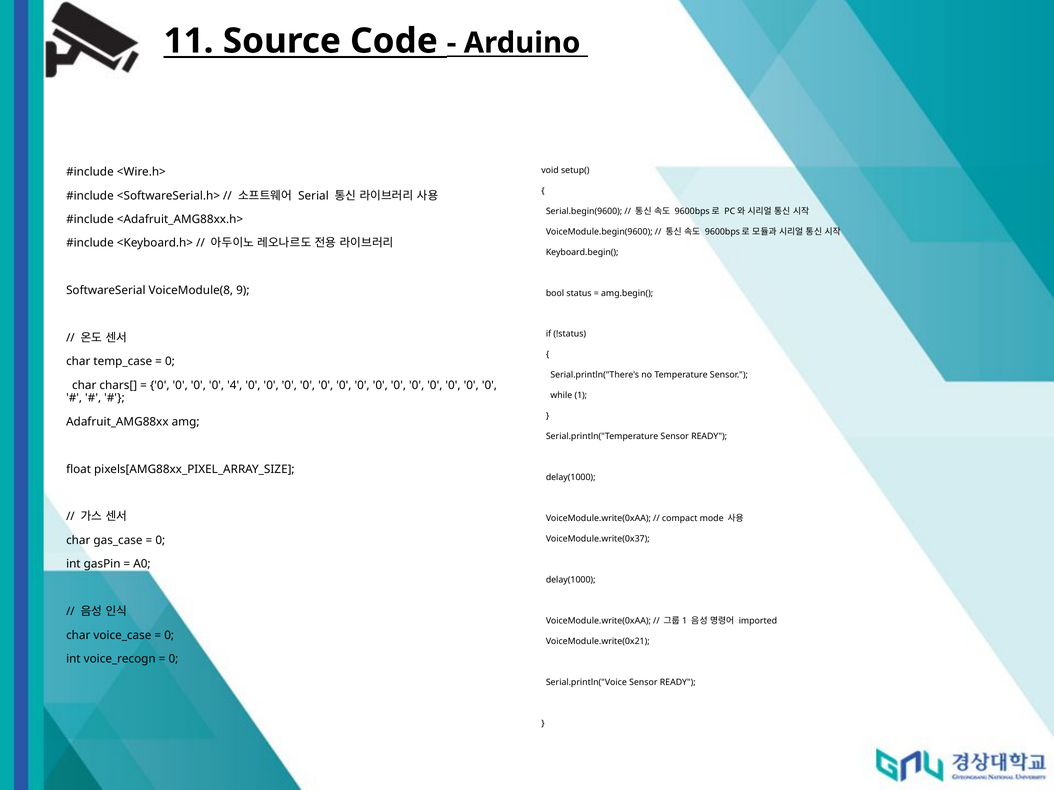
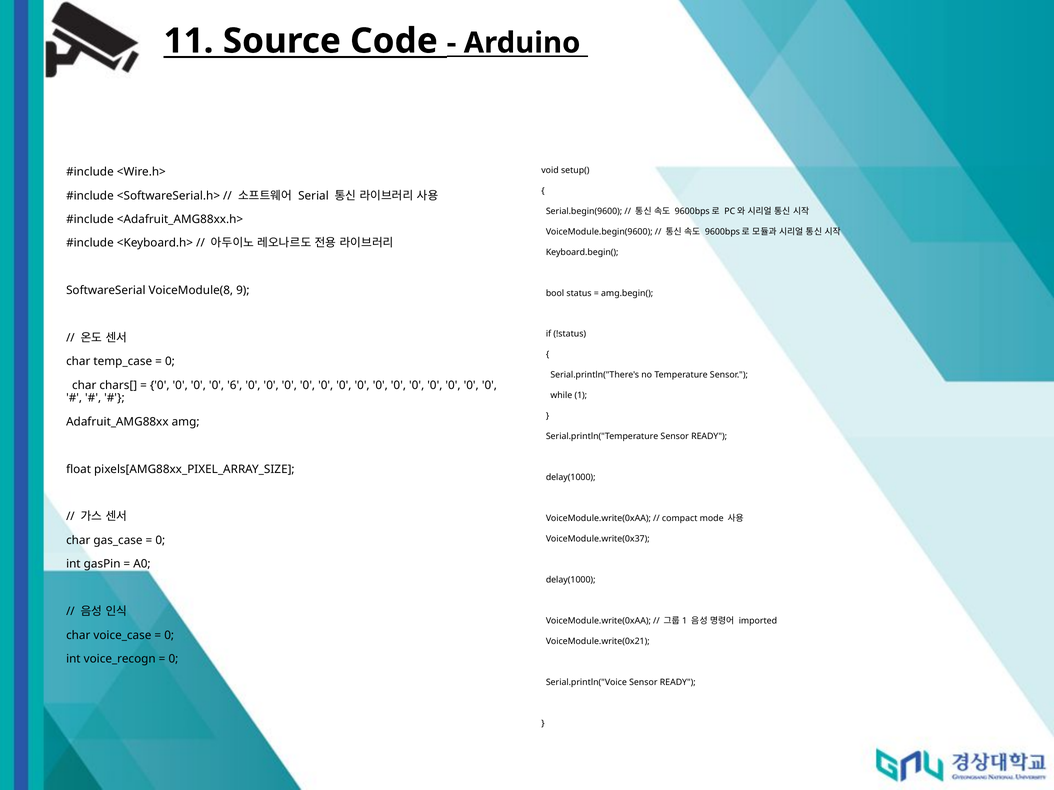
4: 4 -> 6
